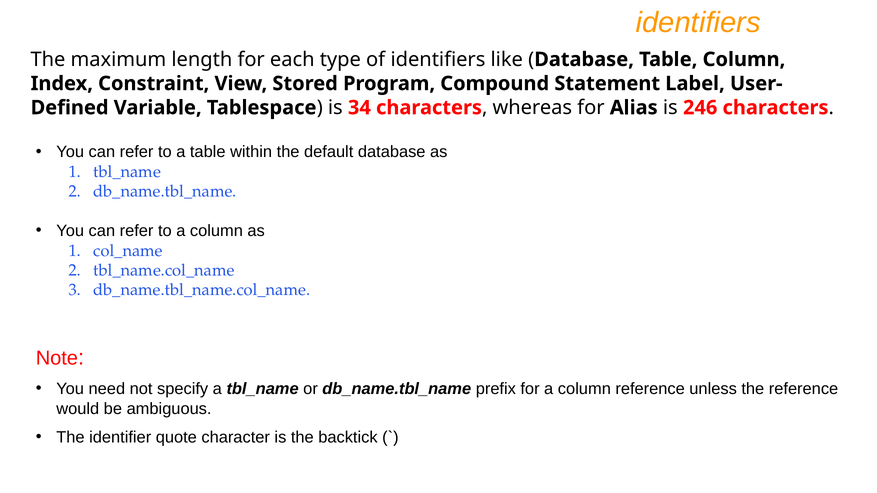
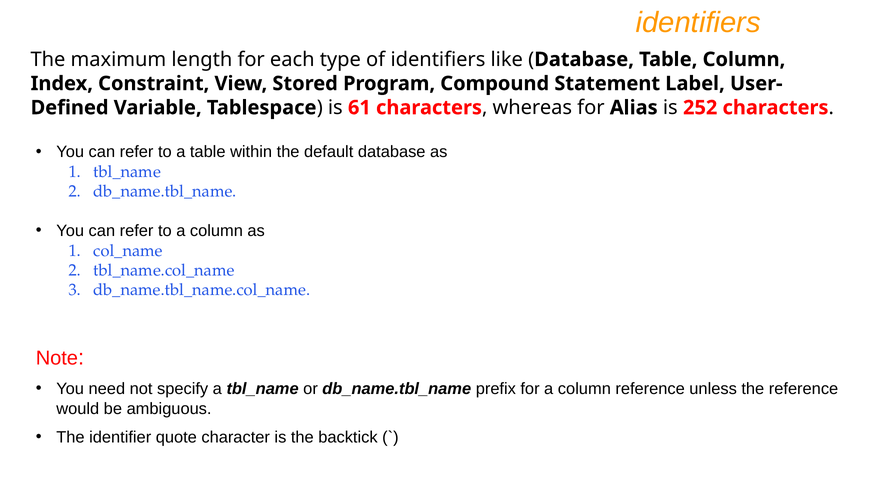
34: 34 -> 61
246: 246 -> 252
